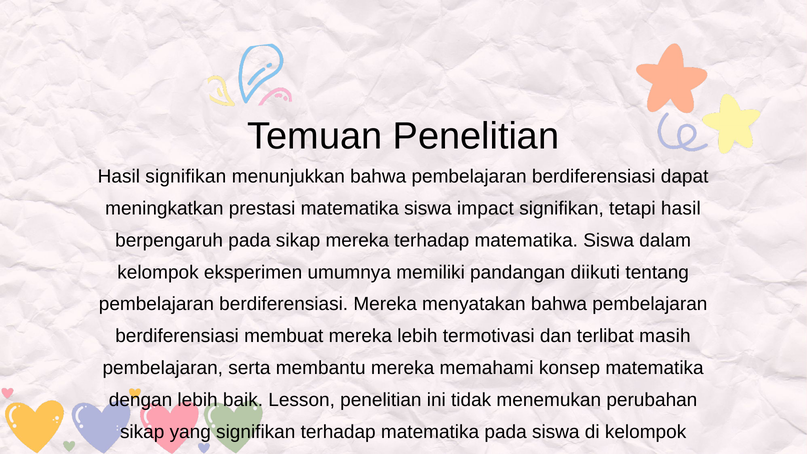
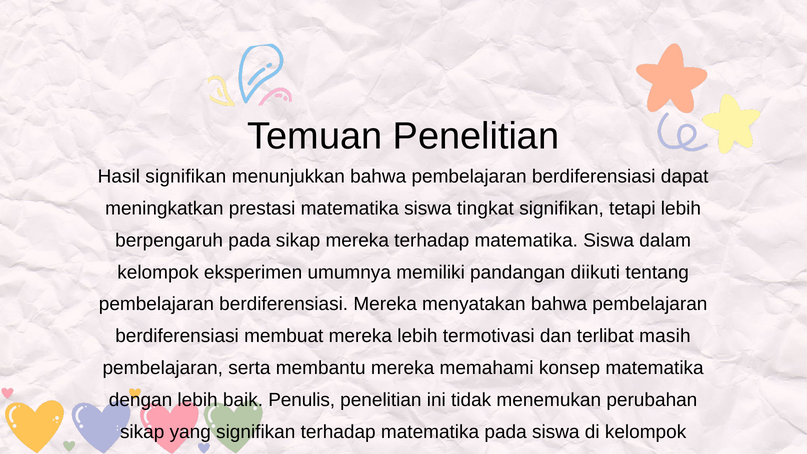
impact: impact -> tingkat
tetapi hasil: hasil -> lebih
Lesson: Lesson -> Penulis
